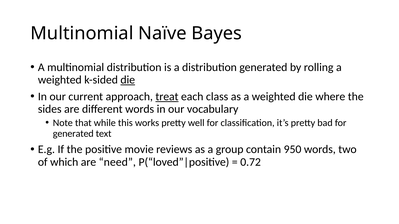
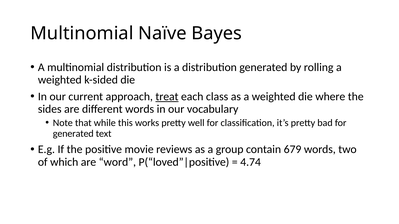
die at (128, 80) underline: present -> none
950: 950 -> 679
need: need -> word
0.72: 0.72 -> 4.74
